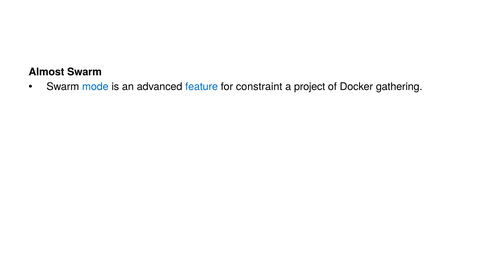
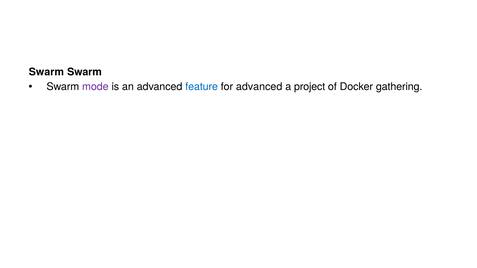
Almost at (46, 72): Almost -> Swarm
mode colour: blue -> purple
for constraint: constraint -> advanced
